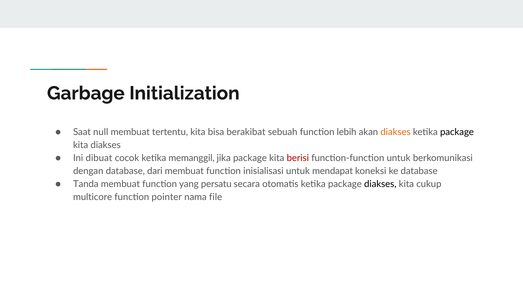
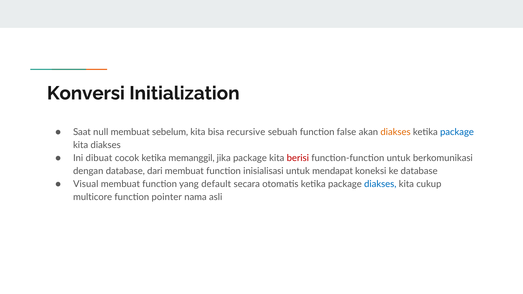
Garbage: Garbage -> Konversi
tertentu: tertentu -> sebelum
berakibat: berakibat -> recursive
lebih: lebih -> false
package at (457, 132) colour: black -> blue
Tanda: Tanda -> Visual
persatu: persatu -> default
diakses at (380, 184) colour: black -> blue
file: file -> asli
